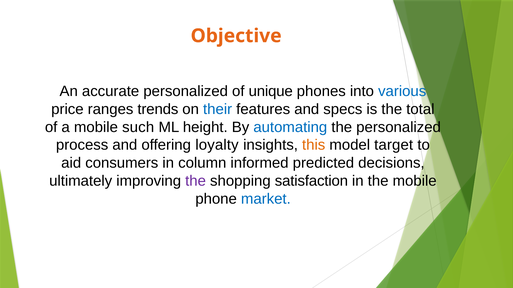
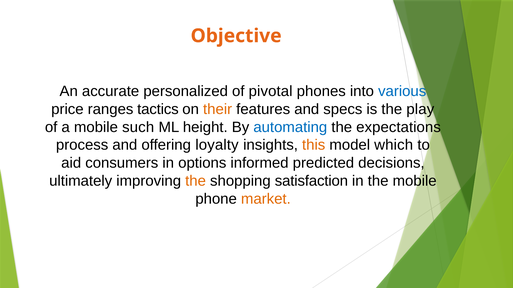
unique: unique -> pivotal
trends: trends -> tactics
their colour: blue -> orange
total: total -> play
the personalized: personalized -> expectations
target: target -> which
column: column -> options
the at (196, 181) colour: purple -> orange
market colour: blue -> orange
